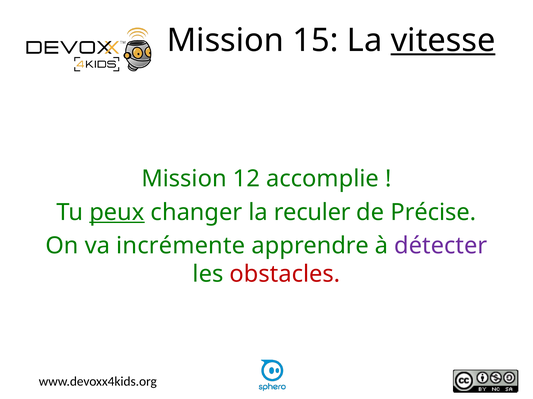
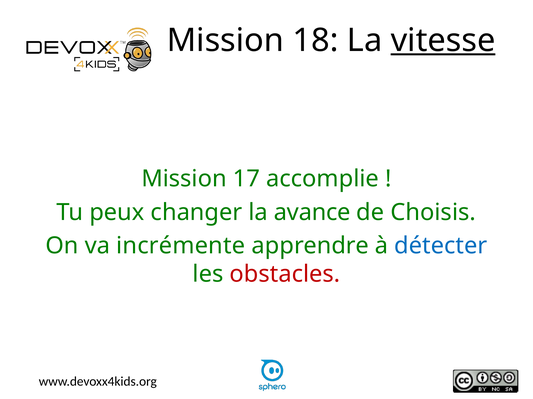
15: 15 -> 18
12: 12 -> 17
peux underline: present -> none
reculer: reculer -> avance
Précise: Précise -> Choisis
détecter colour: purple -> blue
